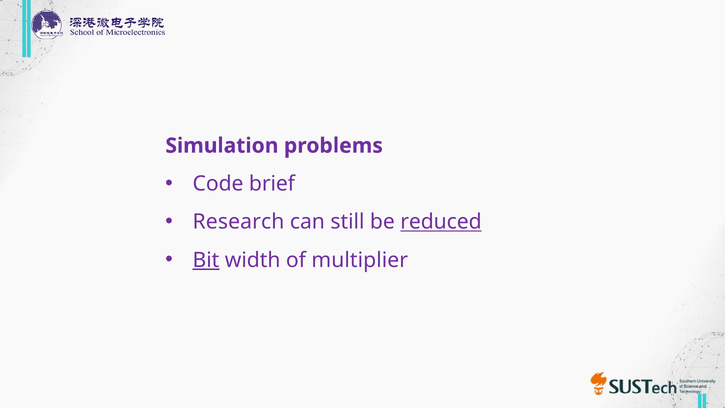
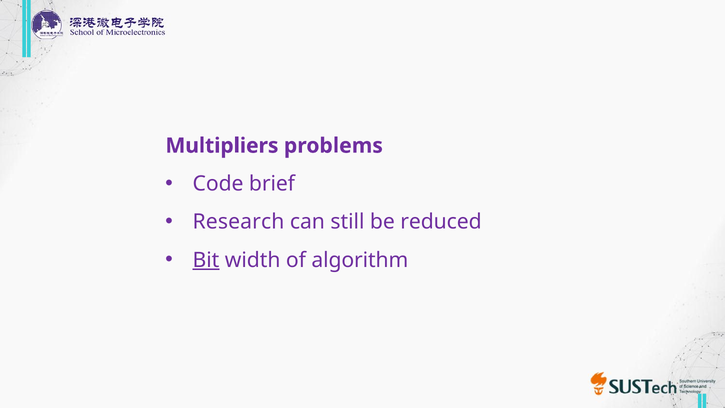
Simulation: Simulation -> Multipliers
reduced underline: present -> none
multiplier: multiplier -> algorithm
